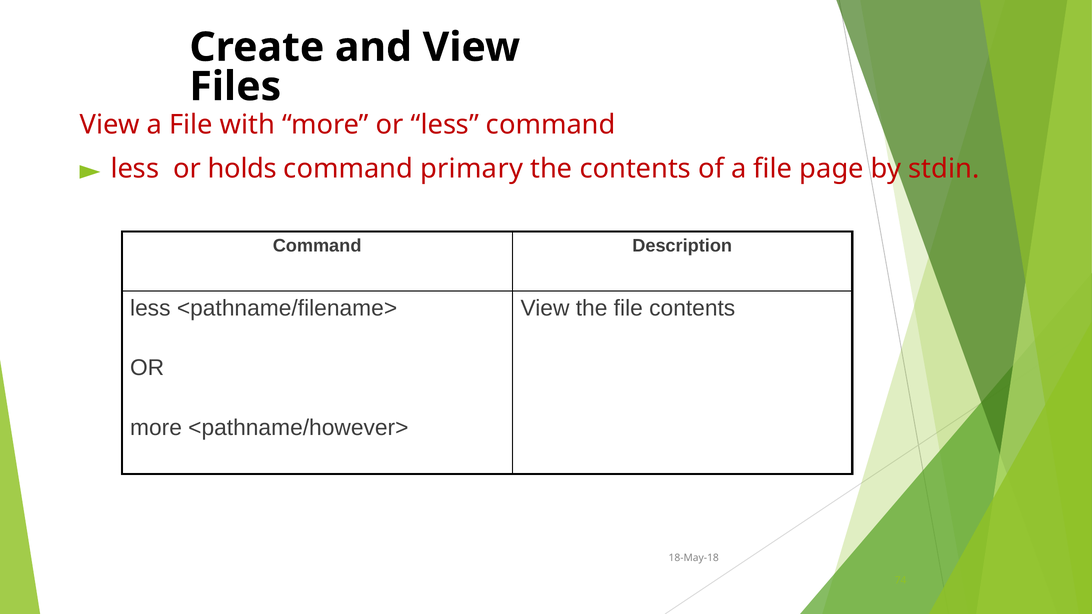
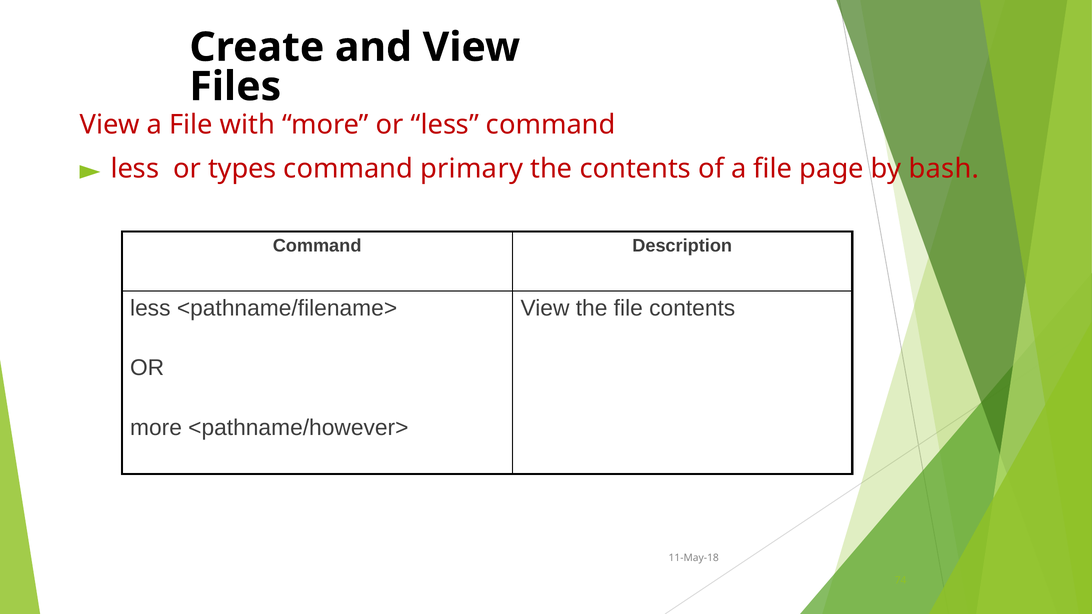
holds: holds -> types
stdin: stdin -> bash
18-May-18: 18-May-18 -> 11-May-18
